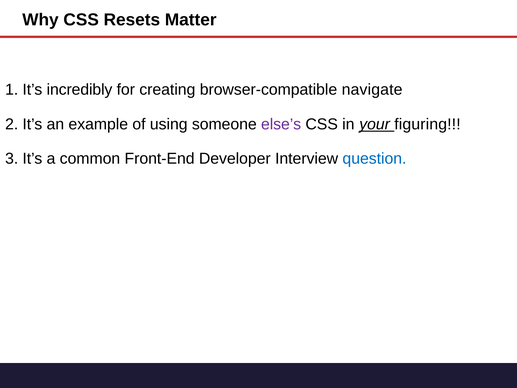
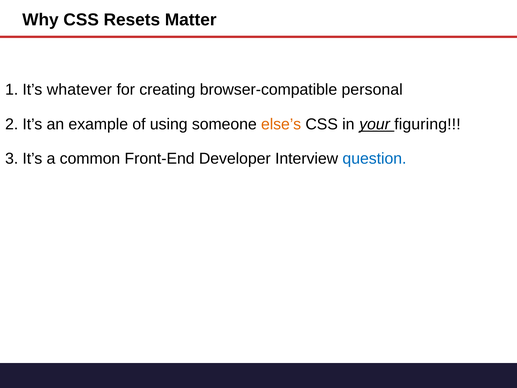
incredibly: incredibly -> whatever
navigate: navigate -> personal
else’s colour: purple -> orange
